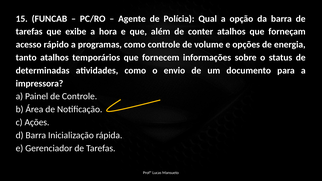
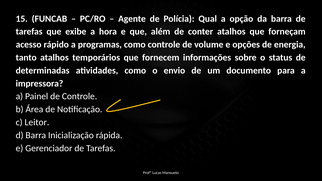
Ações: Ações -> Leitor
